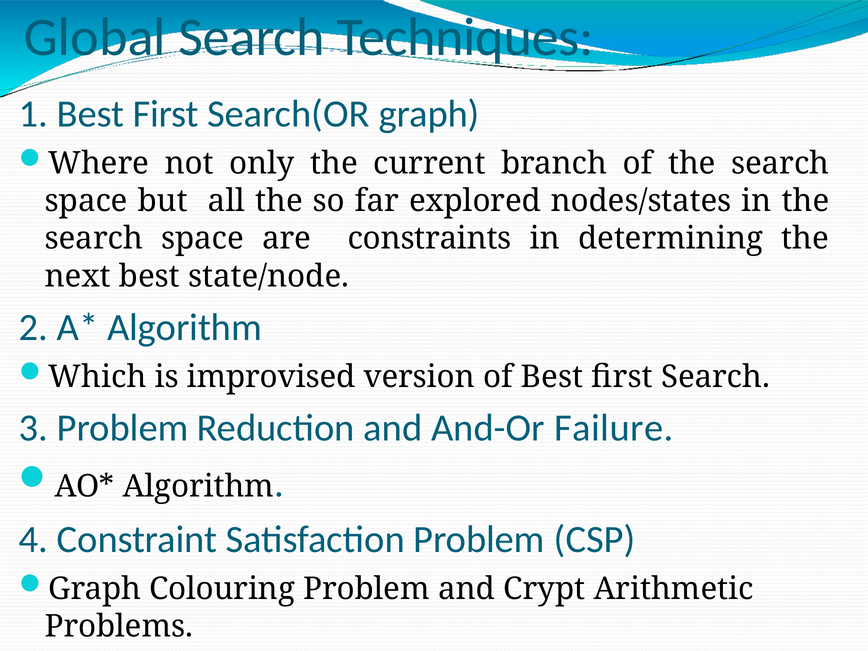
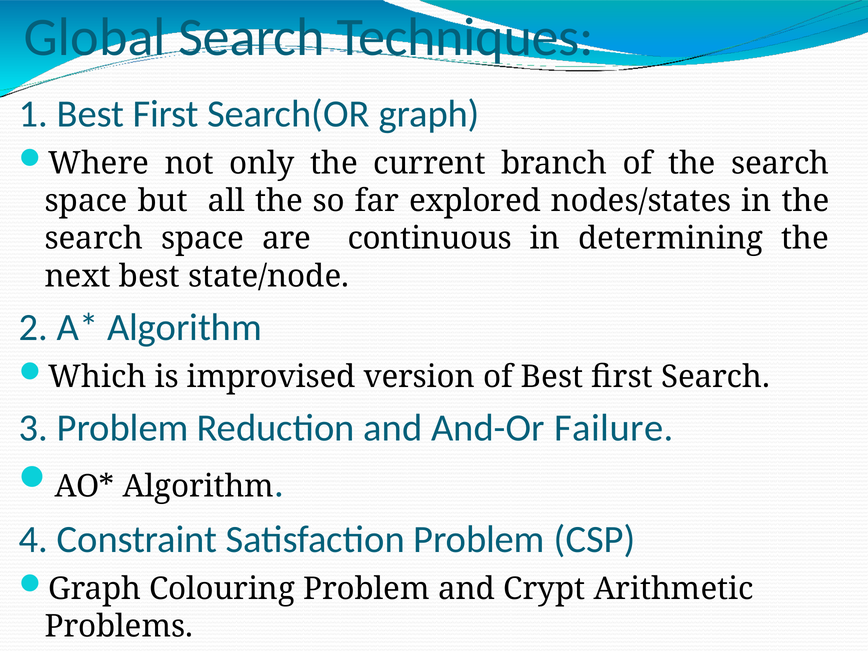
constraints: constraints -> continuous
